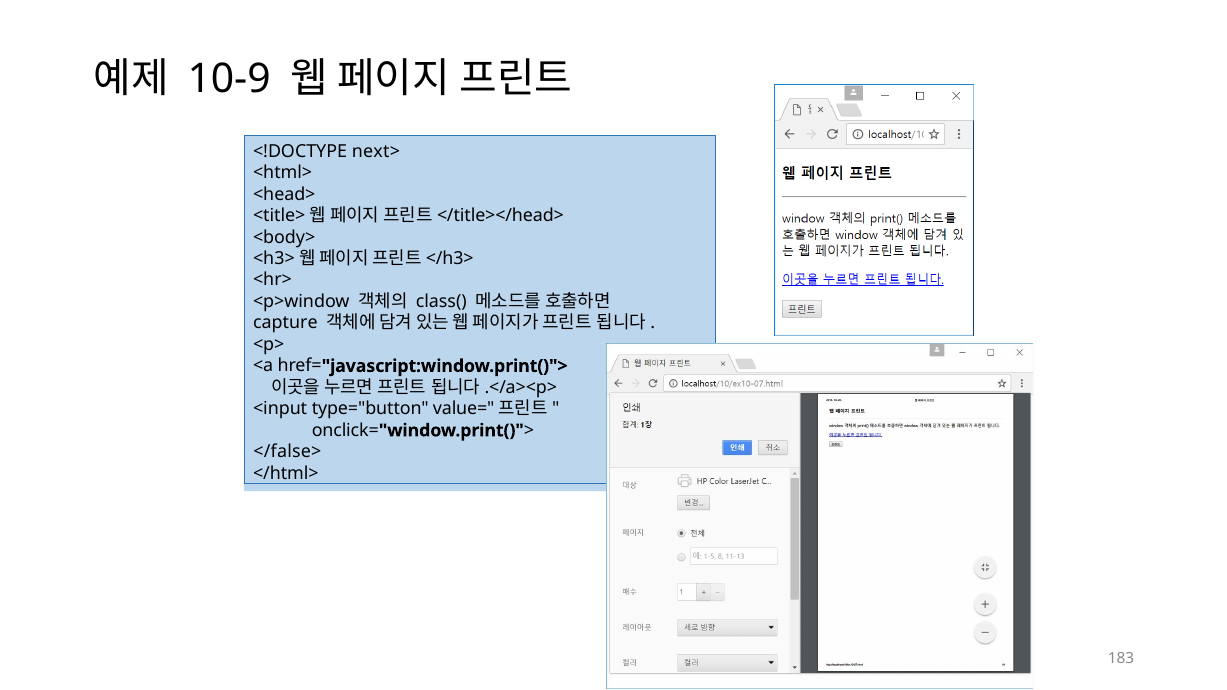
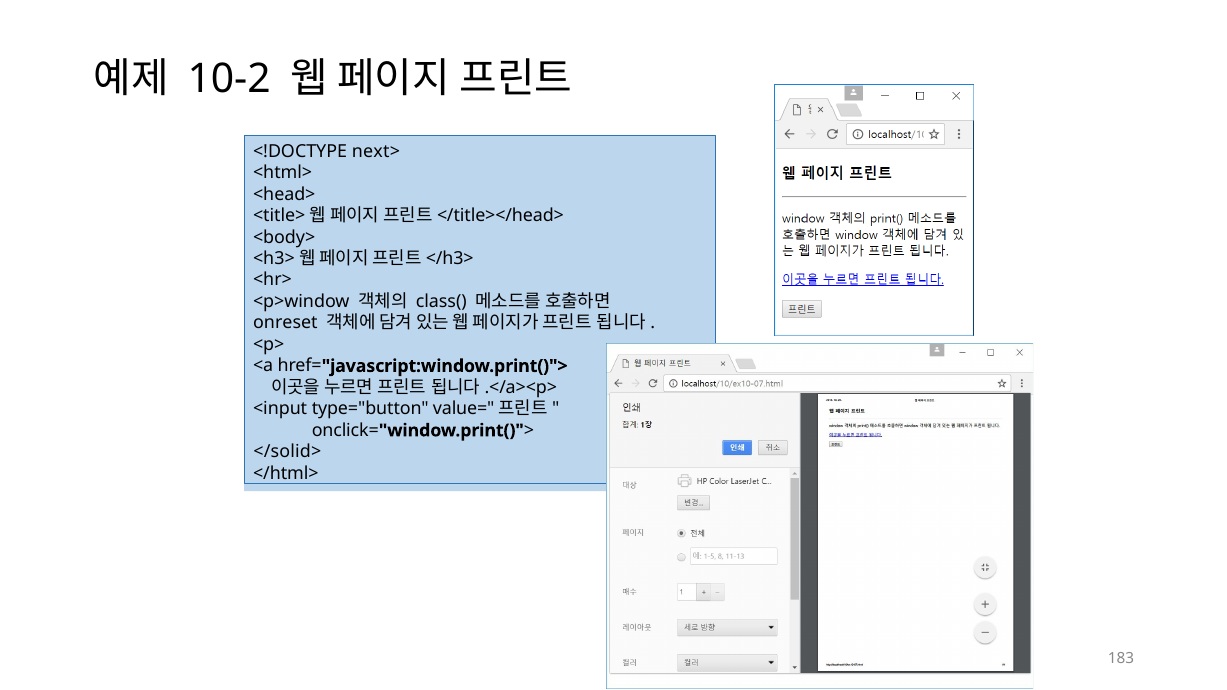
10-9: 10-9 -> 10-2
capture: capture -> onreset
</false>: </false> -> </solid>
